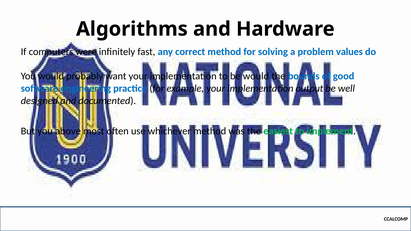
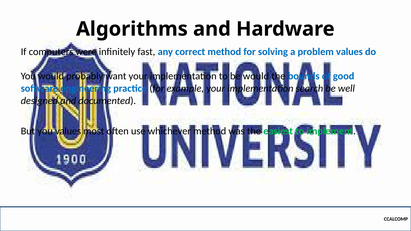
output: output -> search
you above: above -> values
